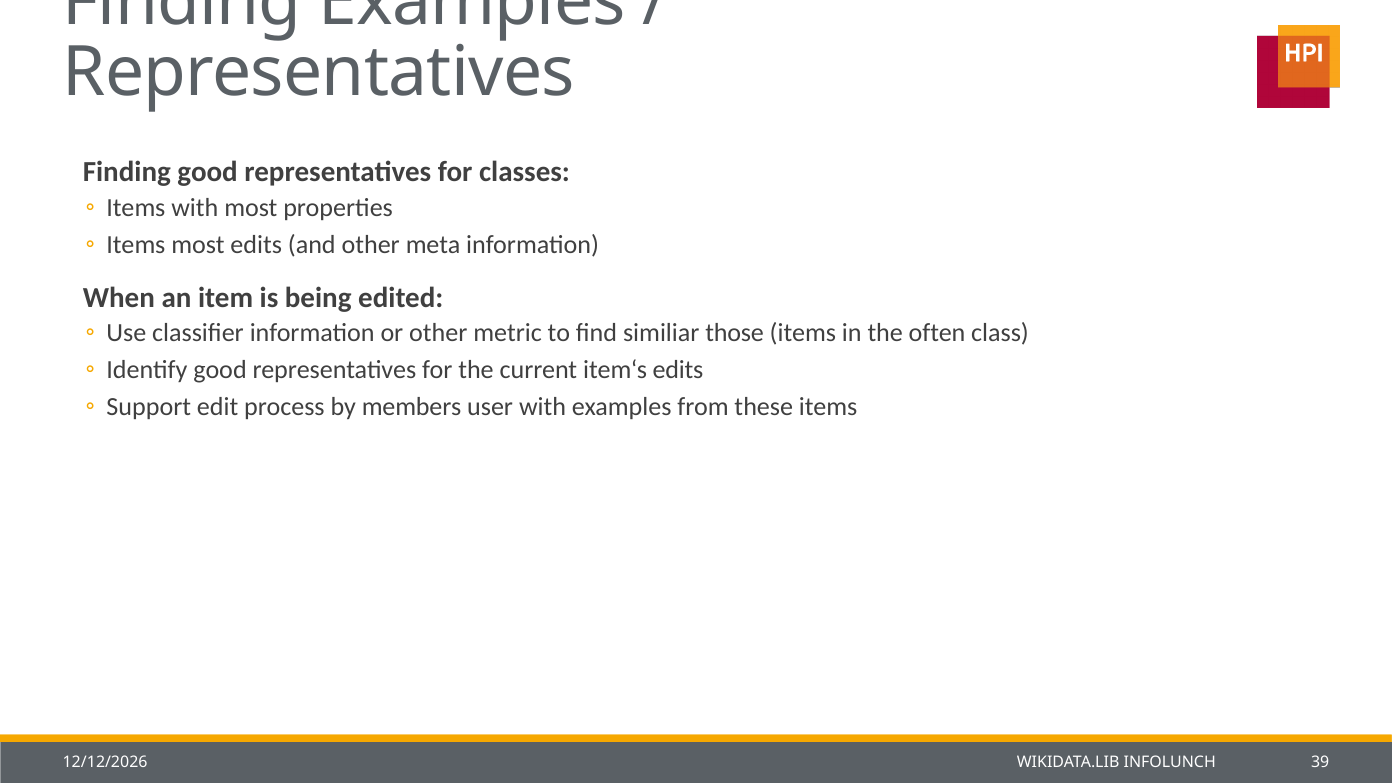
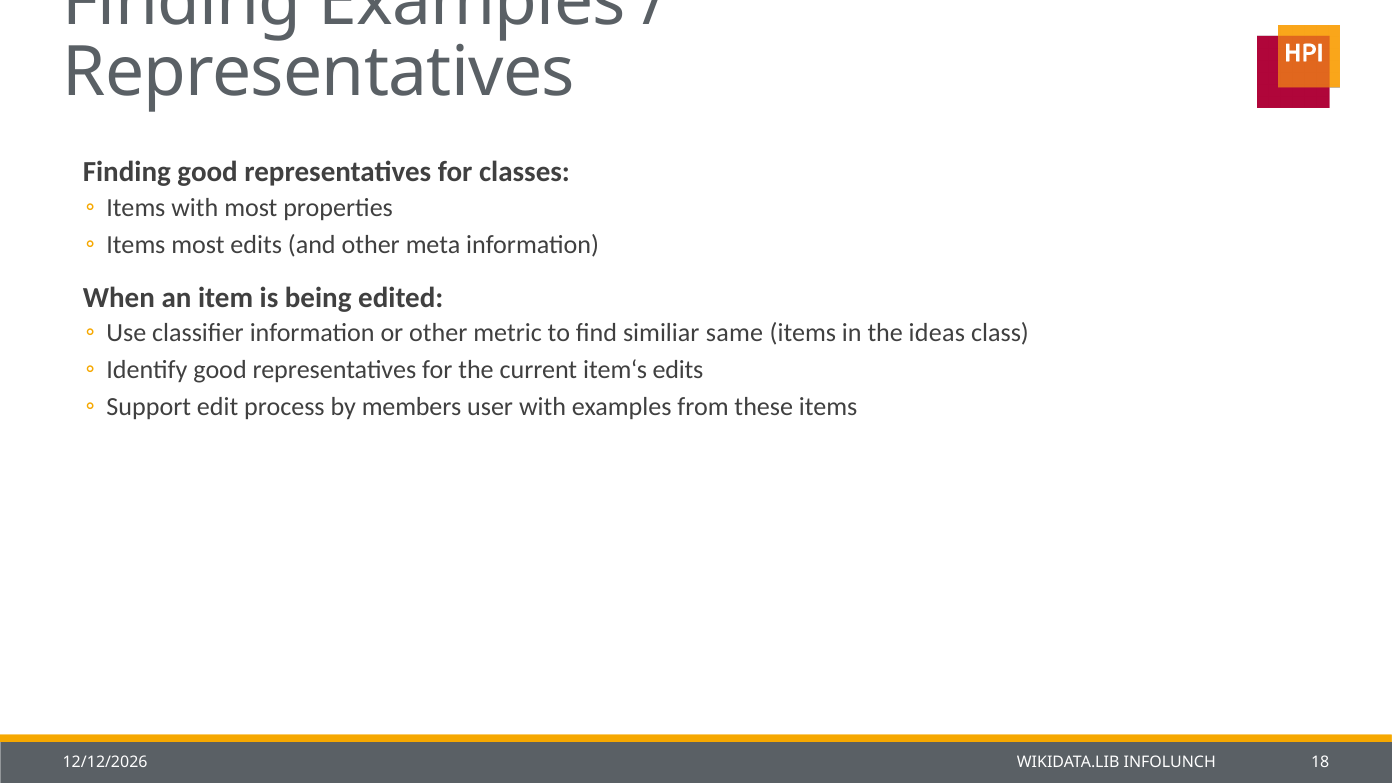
those: those -> same
often: often -> ideas
39: 39 -> 18
